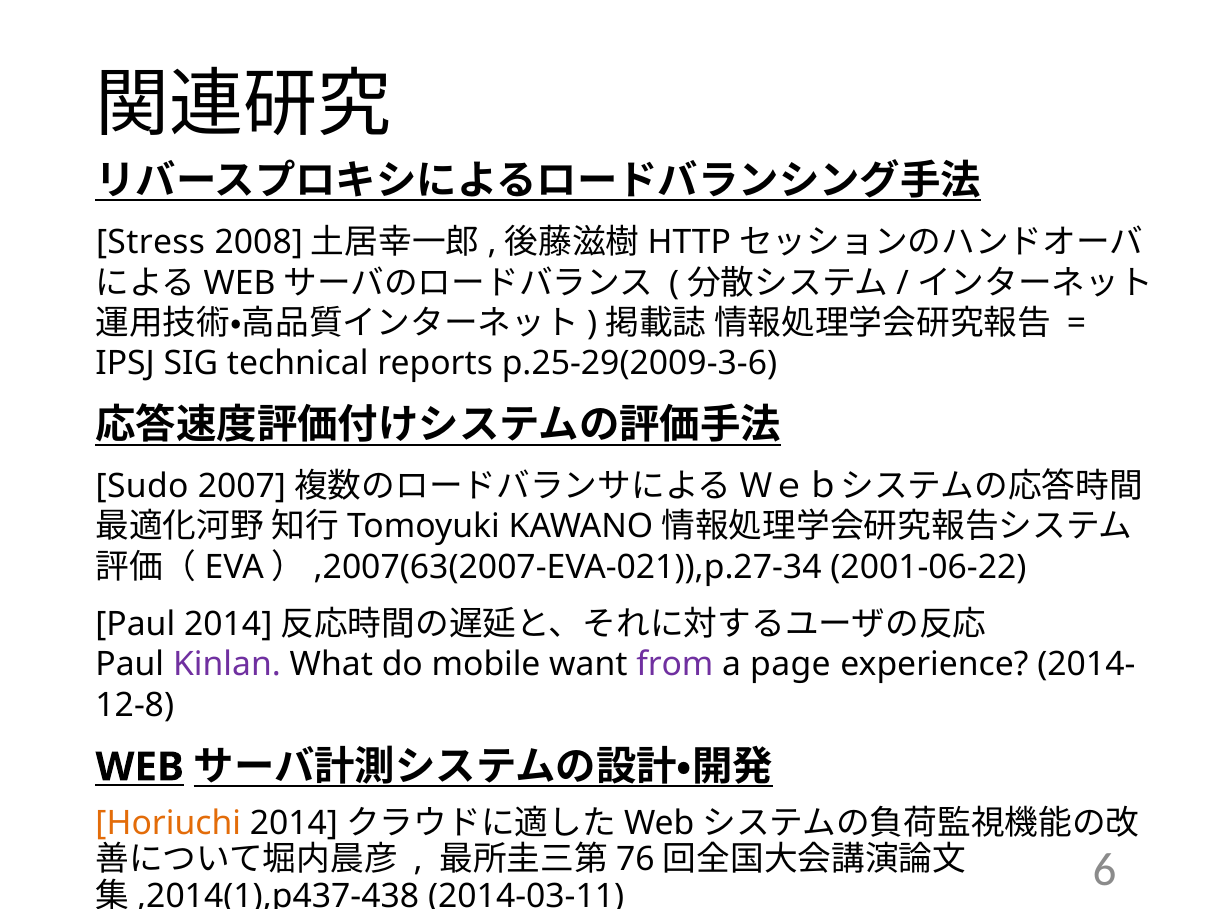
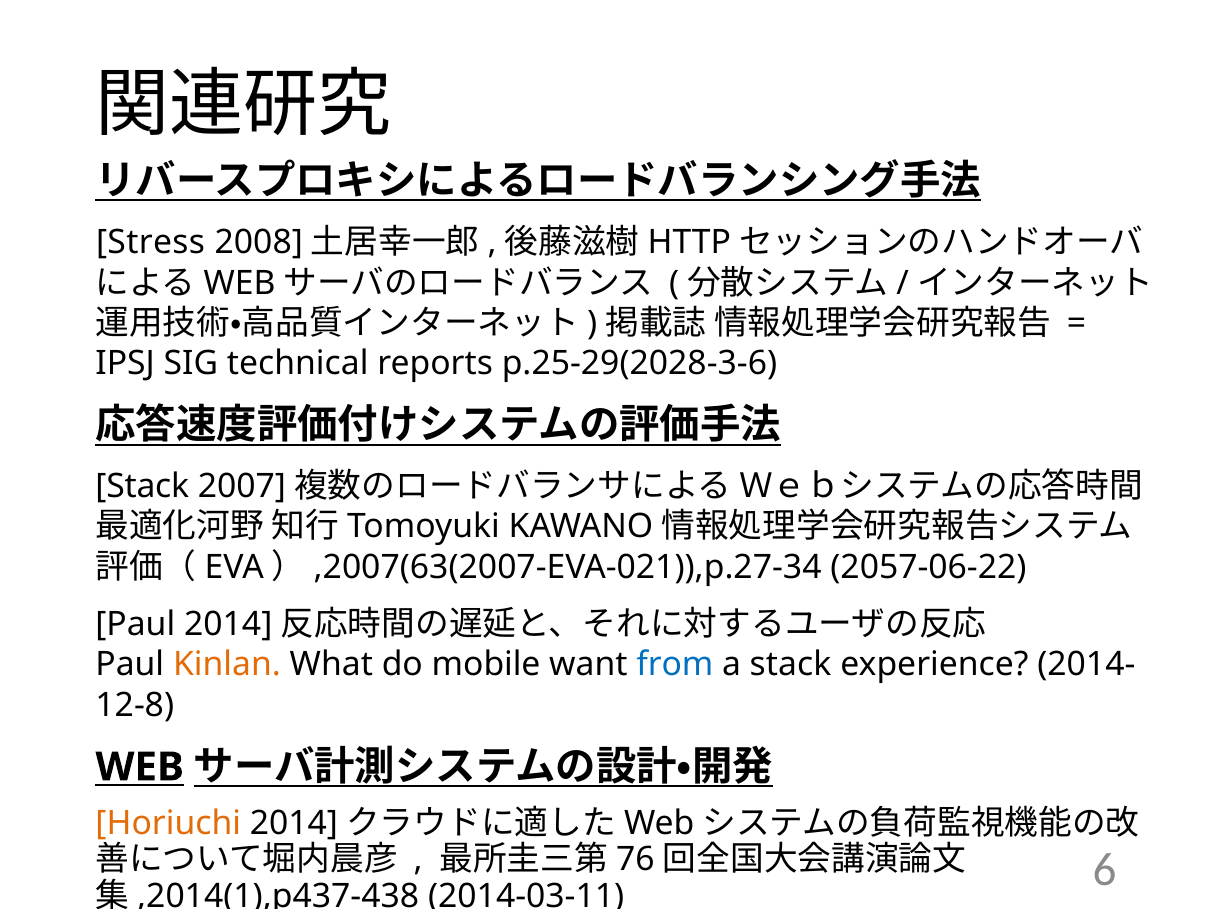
p.25-29(2009-3-6: p.25-29(2009-3-6 -> p.25-29(2028-3-6
Sudo at (142, 486): Sudo -> Stack
2001-06-22: 2001-06-22 -> 2057-06-22
Kinlan colour: purple -> orange
from colour: purple -> blue
a page: page -> stack
